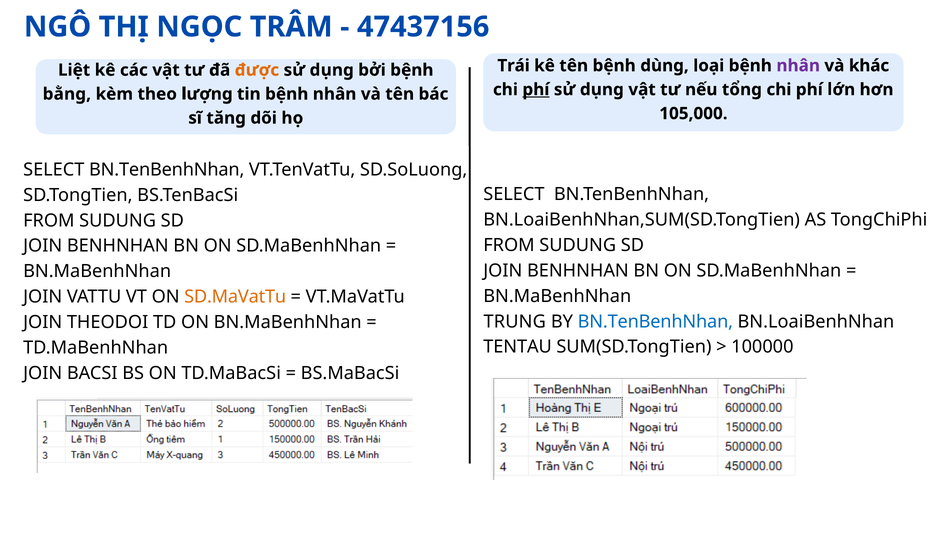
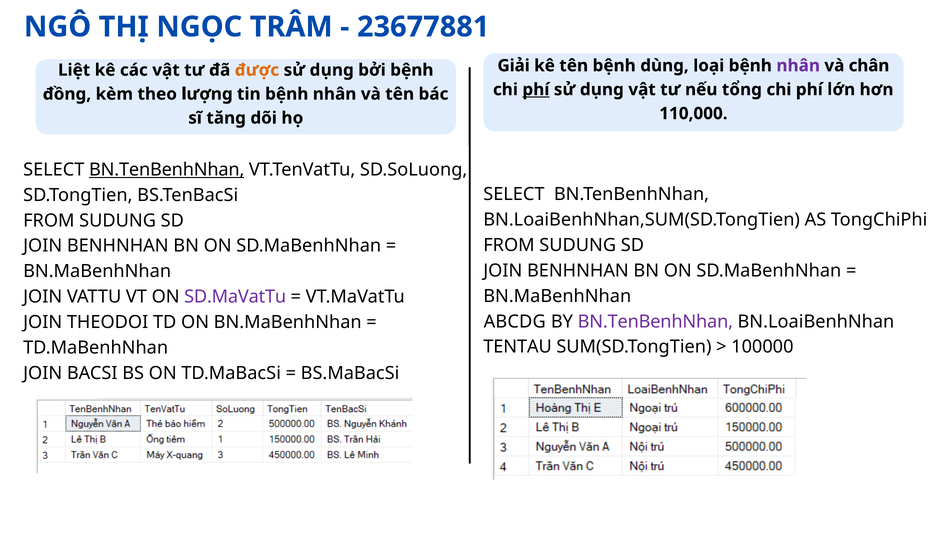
47437156: 47437156 -> 23677881
Trái: Trái -> Giải
khác: khác -> chân
bằng: bằng -> đồng
105,000: 105,000 -> 110,000
BN.TenBenhNhan at (167, 170) underline: none -> present
SD.MaVatTu colour: orange -> purple
TRUNG: TRUNG -> ABCDG
BN.TenBenhNhan at (655, 321) colour: blue -> purple
